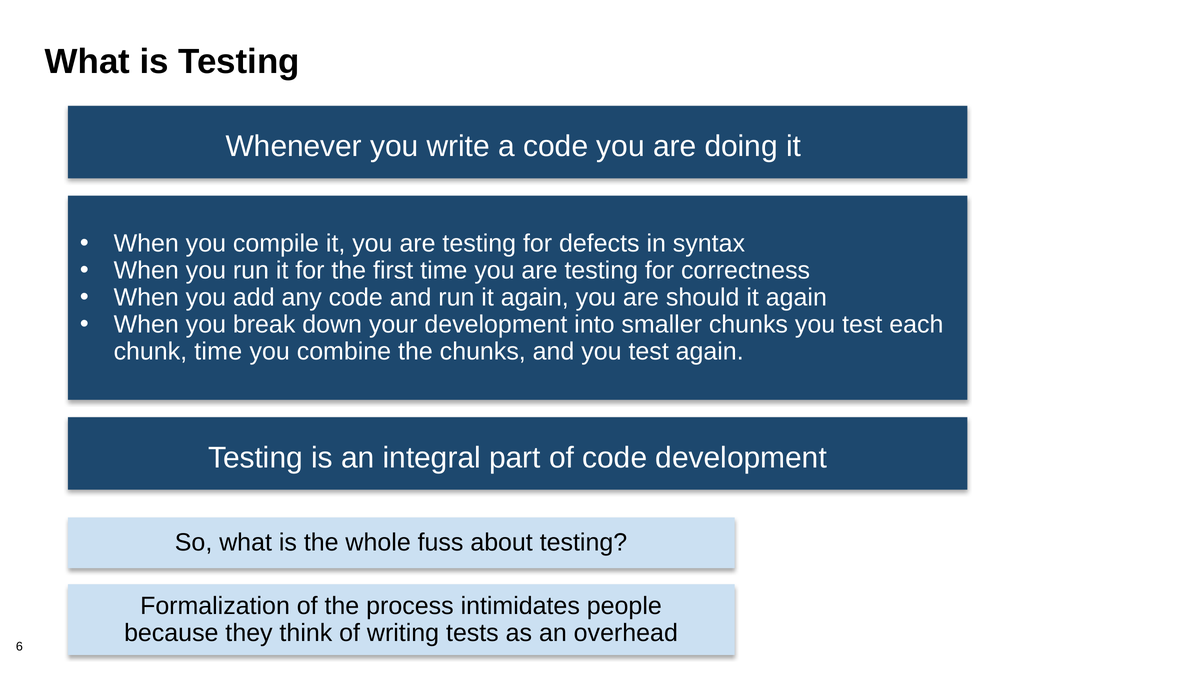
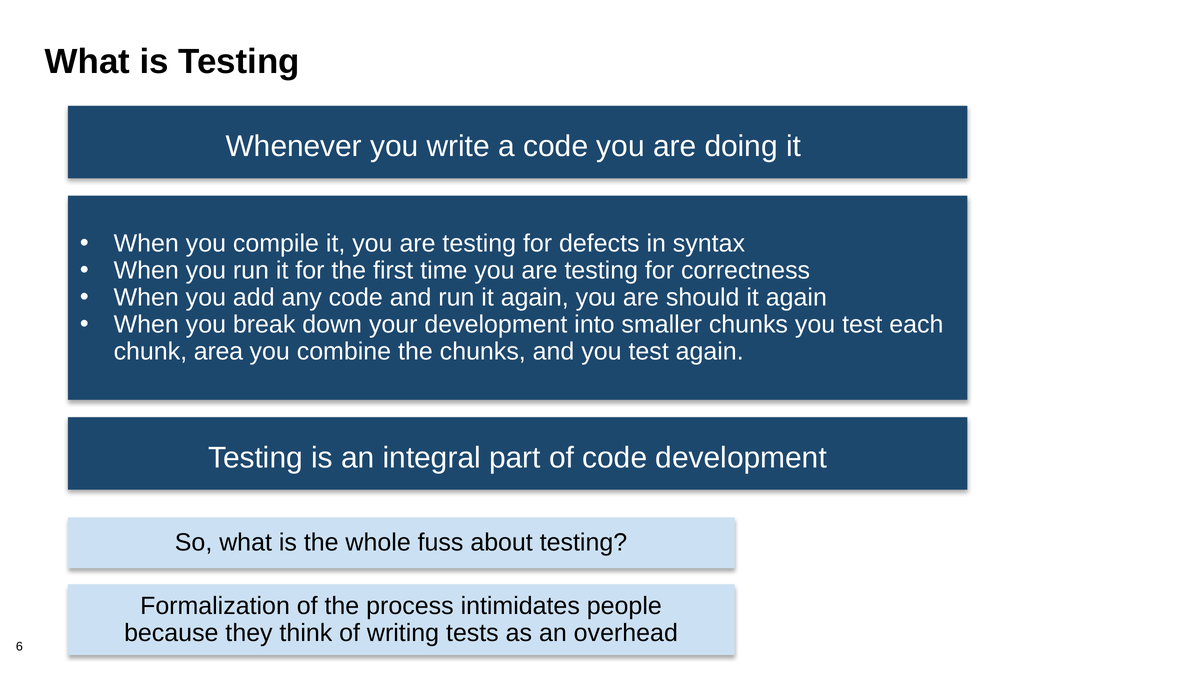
chunk time: time -> area
